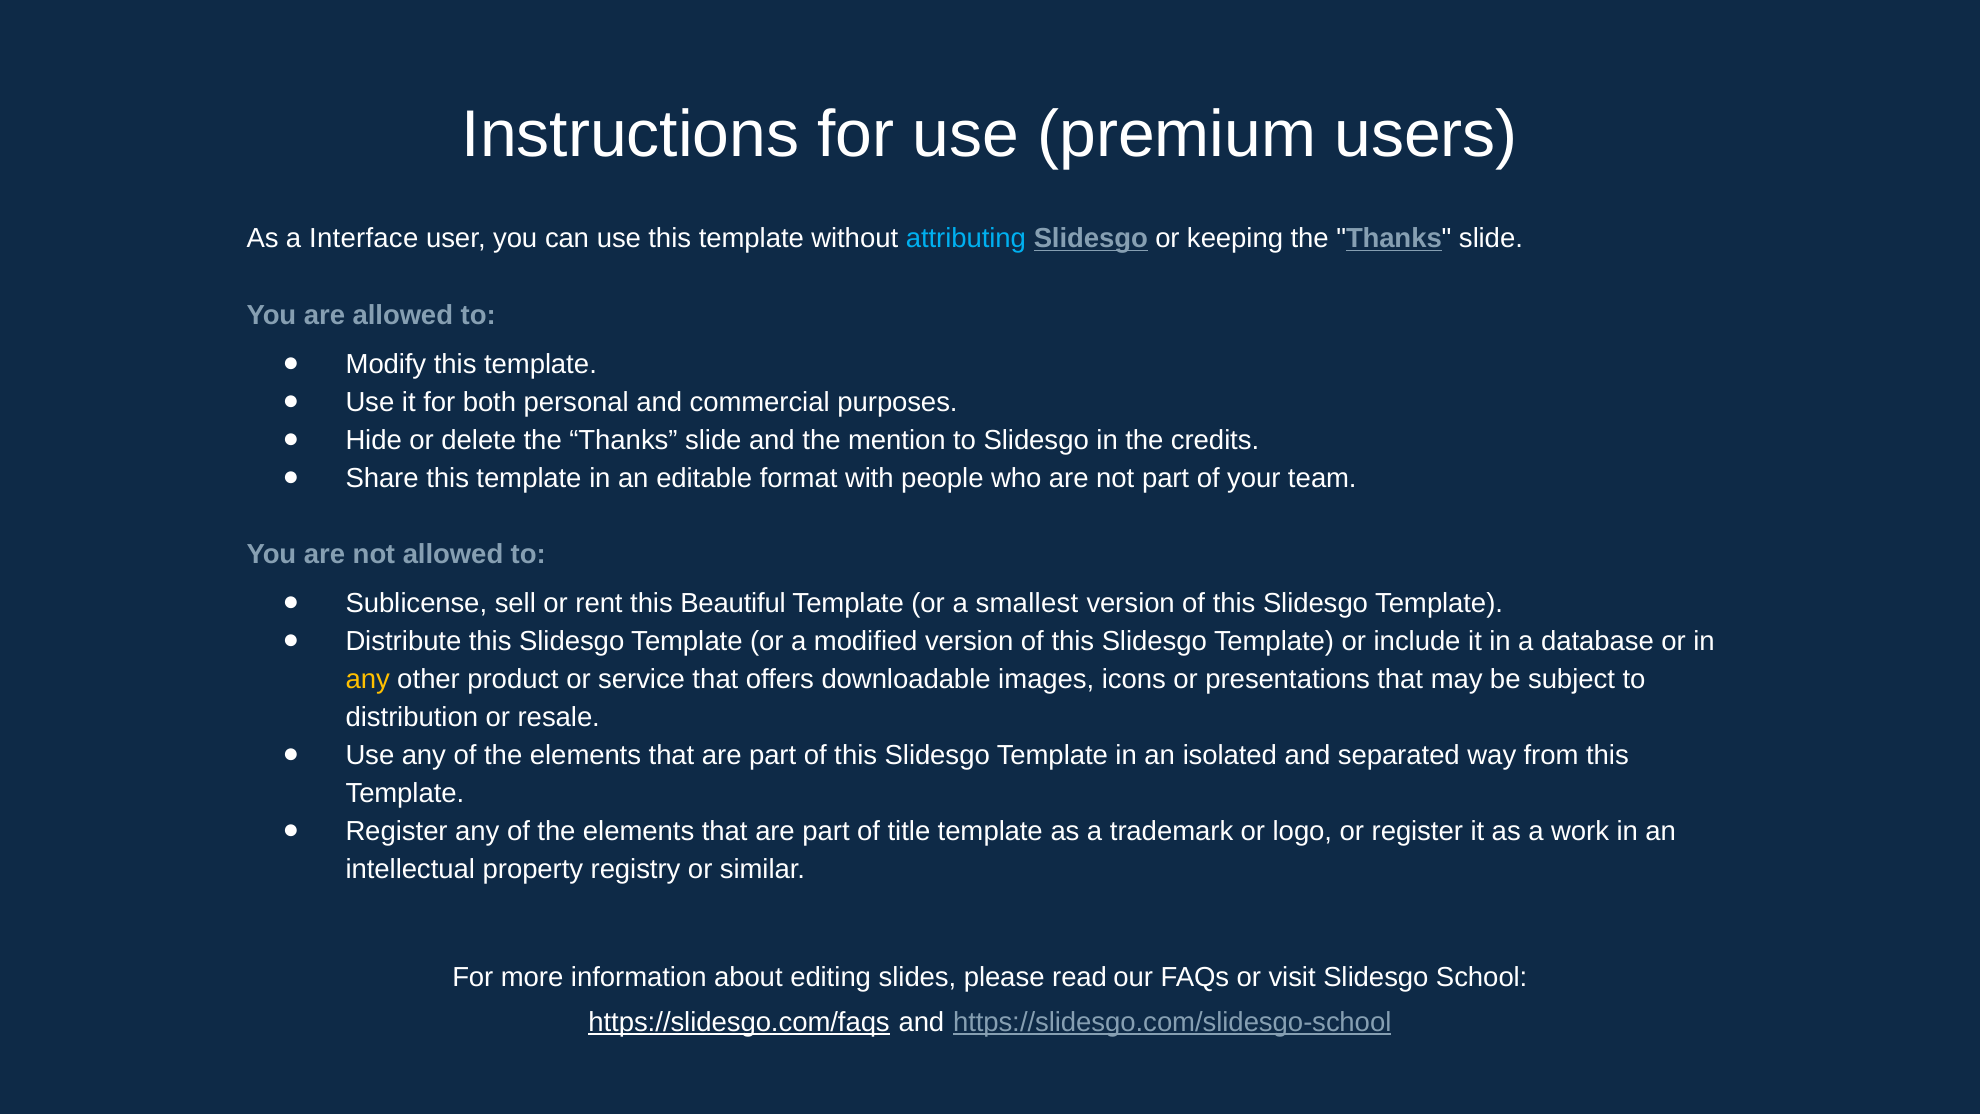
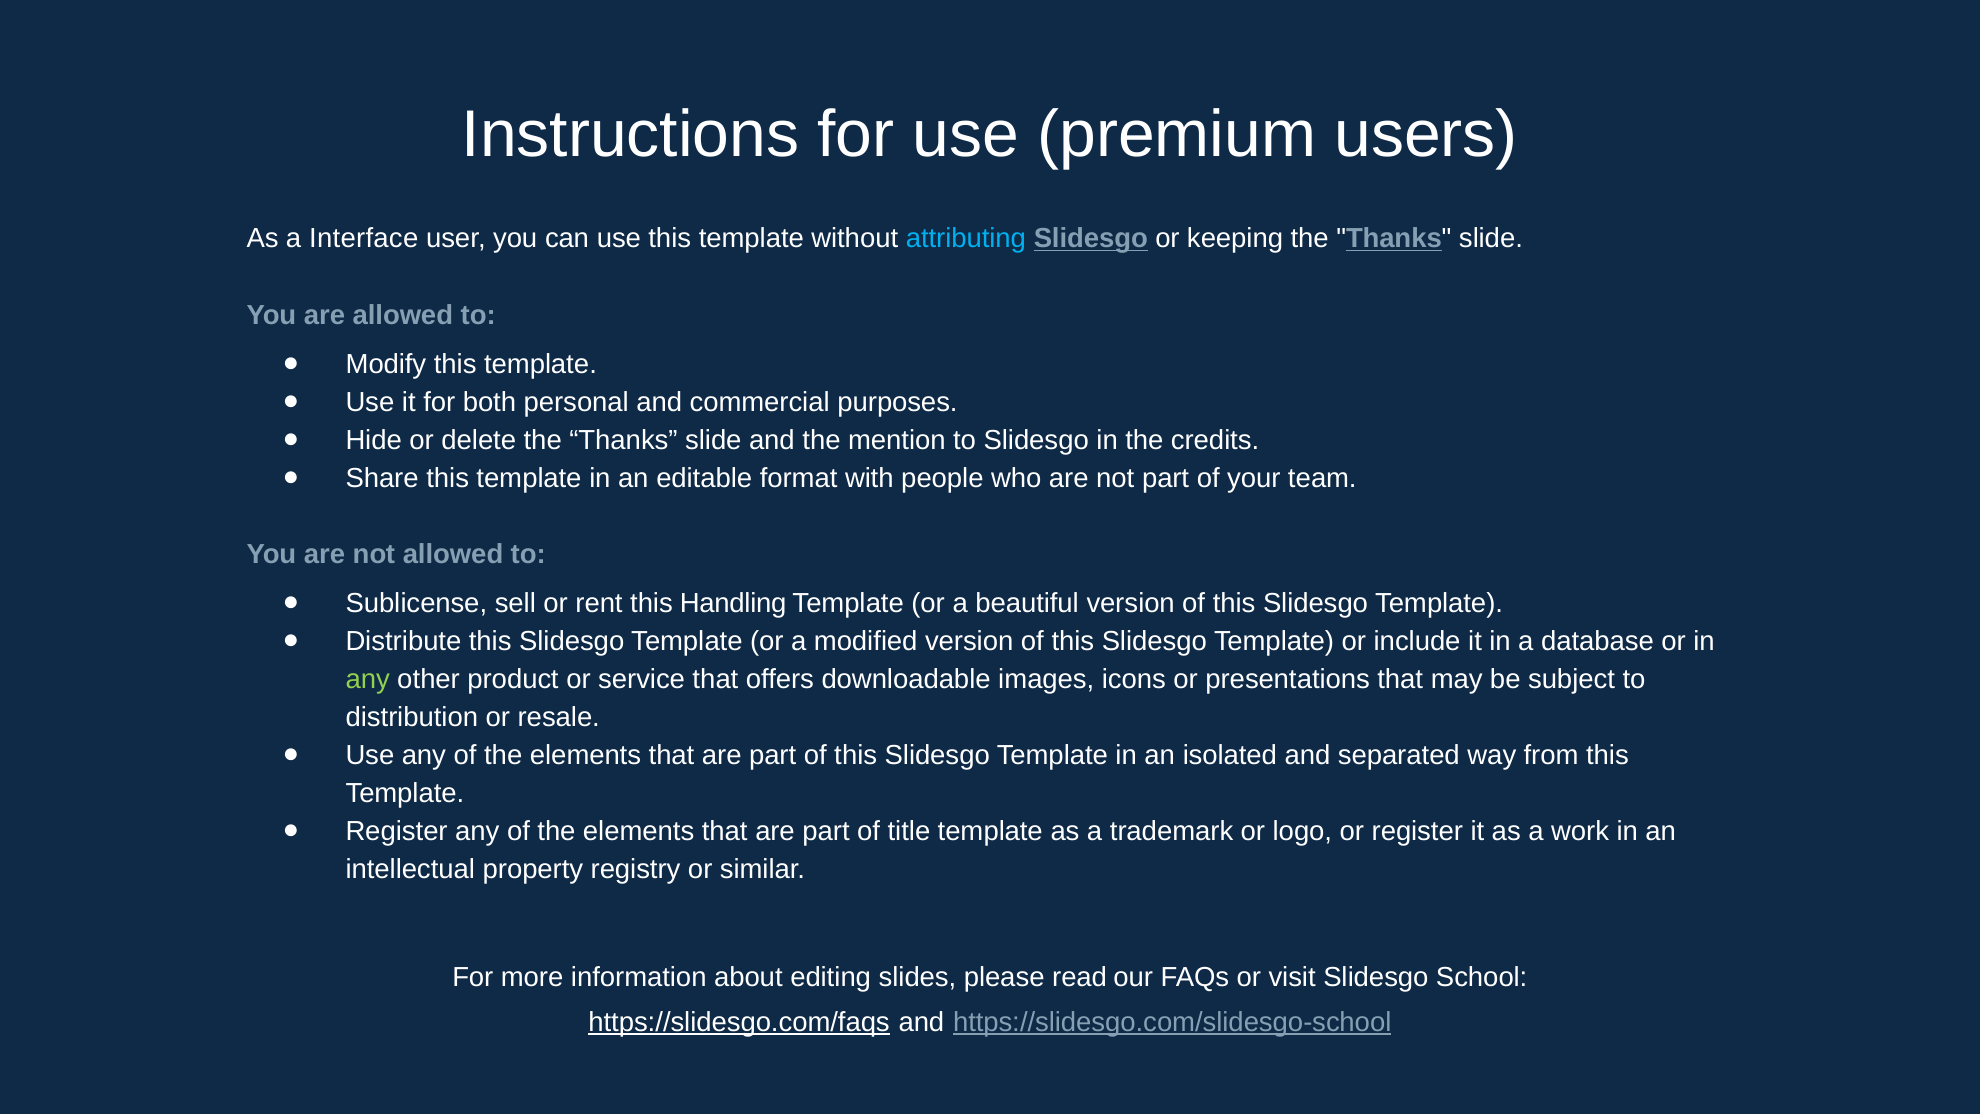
Beautiful: Beautiful -> Handling
smallest: smallest -> beautiful
any at (368, 679) colour: yellow -> light green
